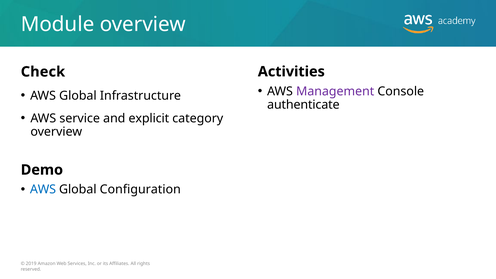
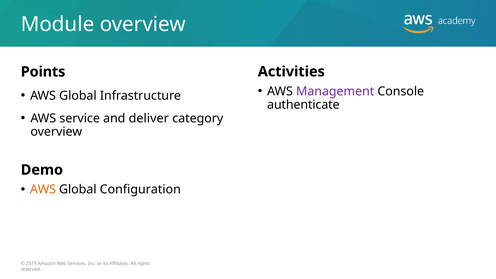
Check: Check -> Points
explicit: explicit -> deliver
AWS at (43, 190) colour: blue -> orange
